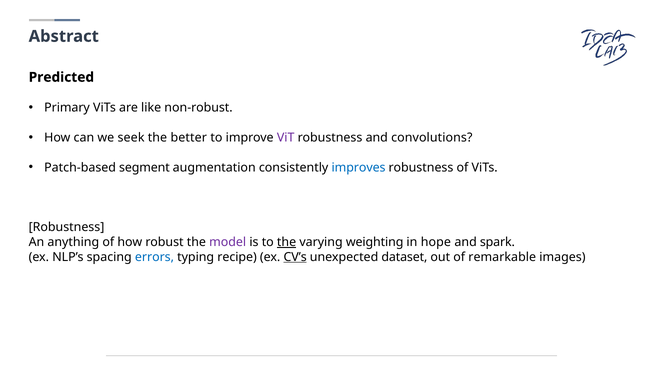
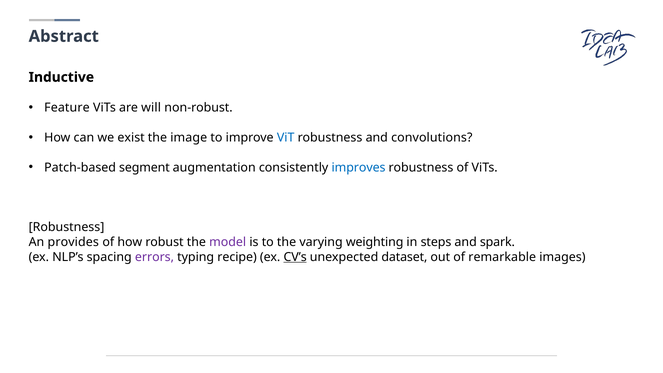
Predicted: Predicted -> Inductive
Primary: Primary -> Feature
like: like -> will
seek: seek -> exist
better: better -> image
ViT colour: purple -> blue
anything: anything -> provides
the at (287, 242) underline: present -> none
hope: hope -> steps
errors colour: blue -> purple
